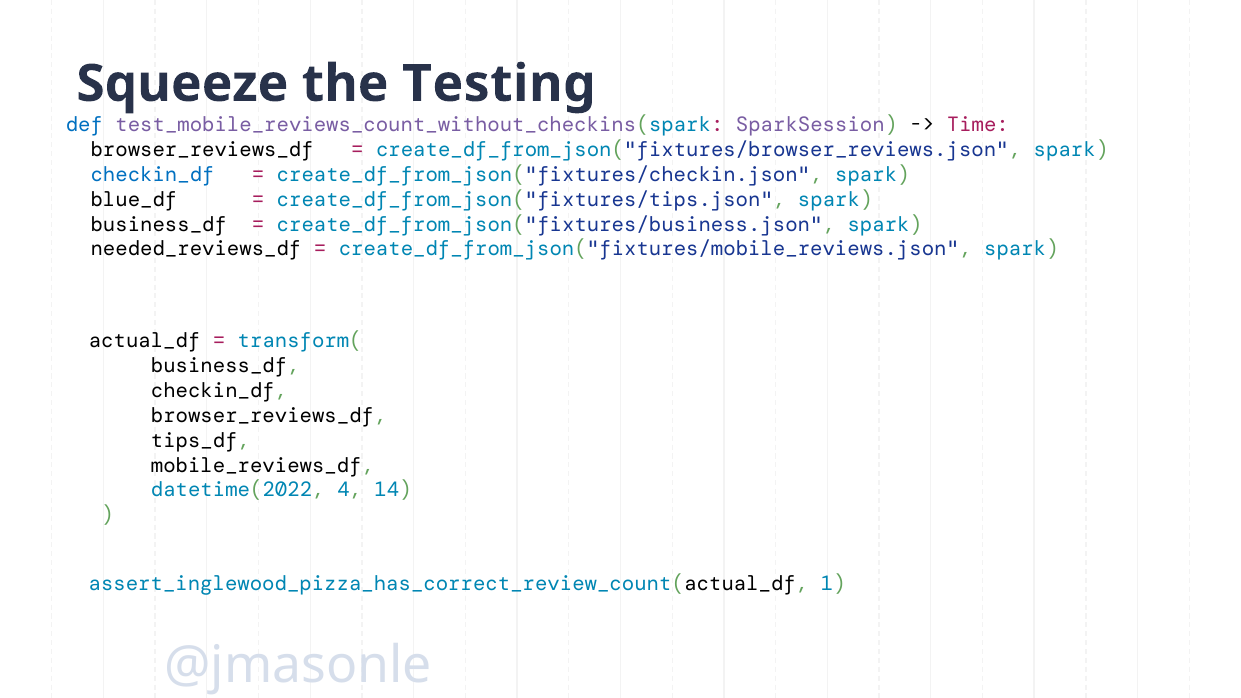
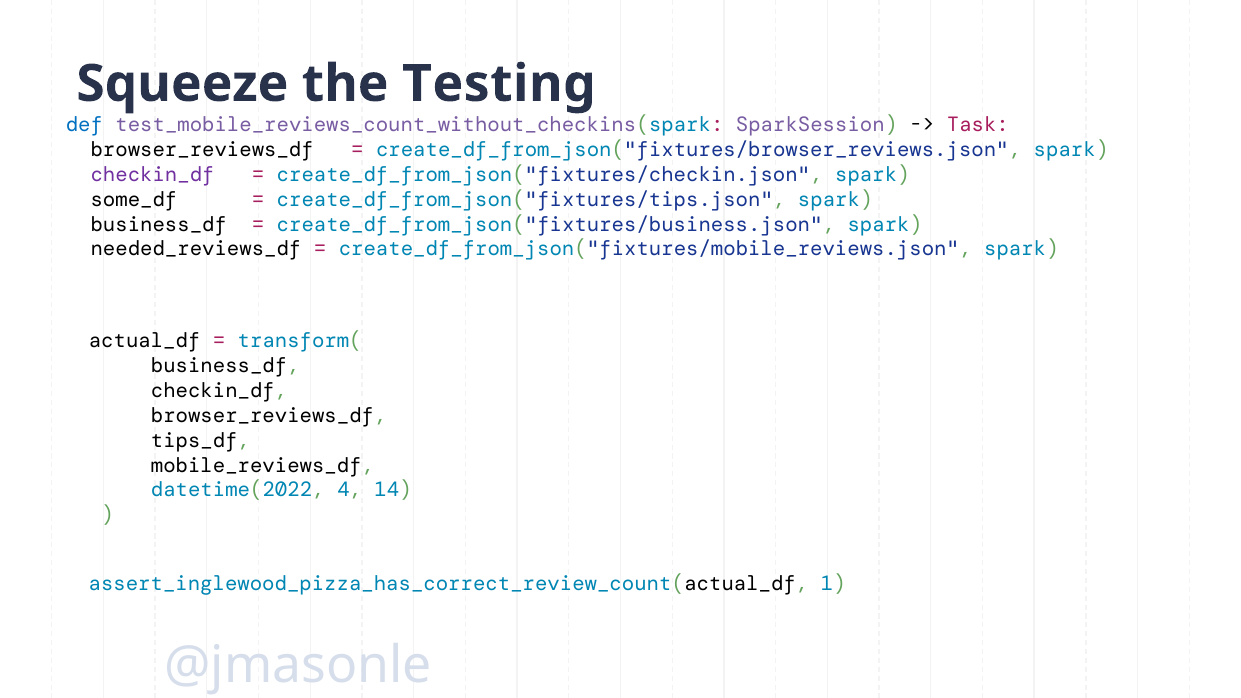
Time: Time -> Task
checkin_df at (153, 175) colour: blue -> purple
blue_df: blue_df -> some_df
